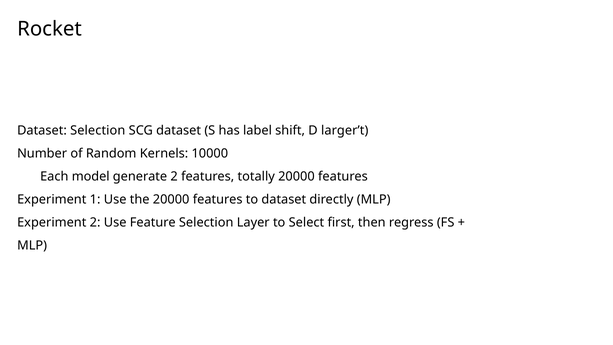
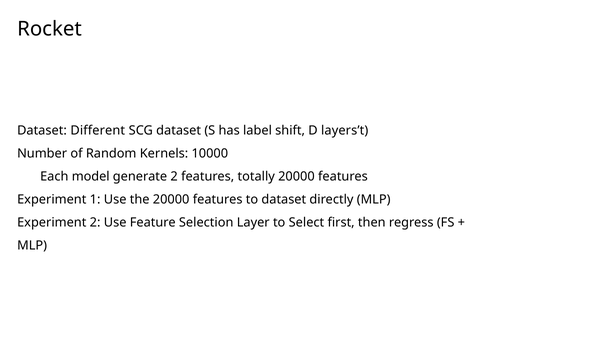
Dataset Selection: Selection -> Different
larger’t: larger’t -> layers’t
